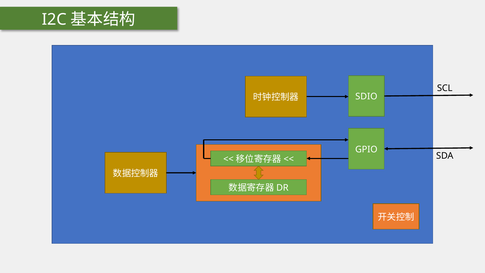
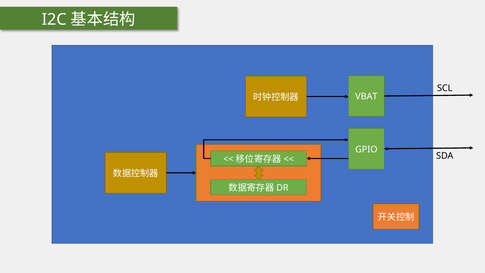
SDIO: SDIO -> VBAT
